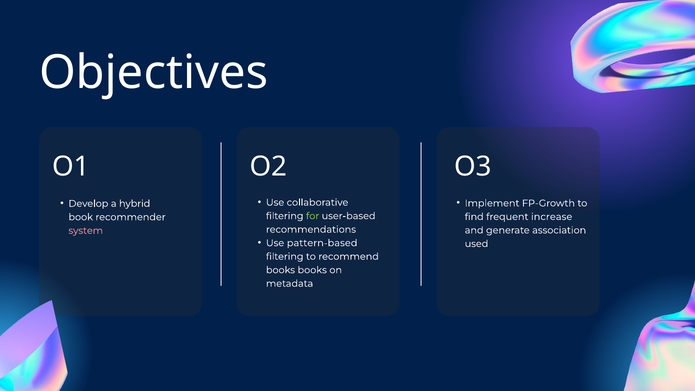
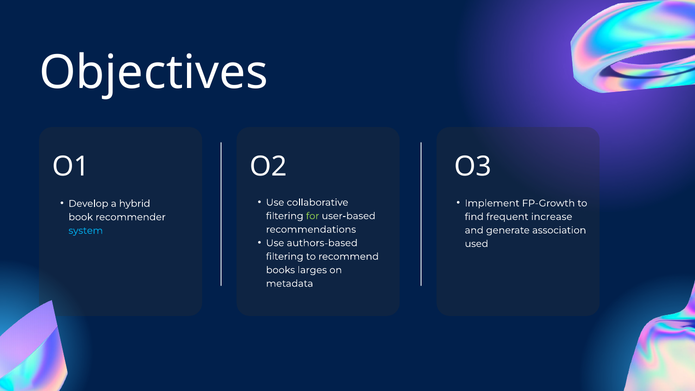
system colour: pink -> light blue
pattern-based: pattern-based -> authors-based
books books: books -> larges
